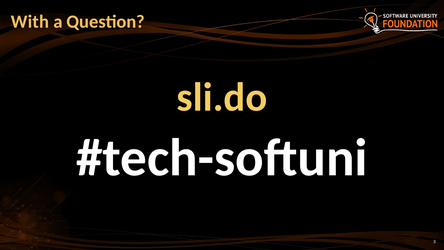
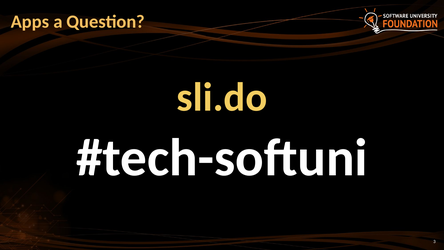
With: With -> Apps
